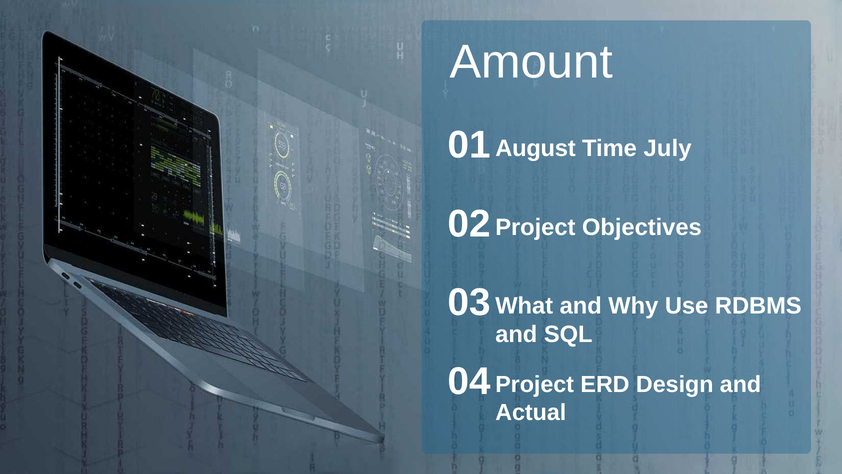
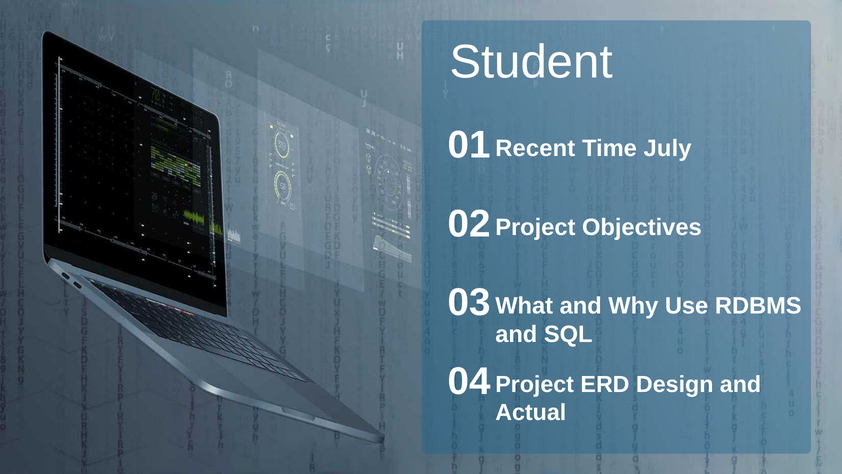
Amount: Amount -> Student
August: August -> Recent
